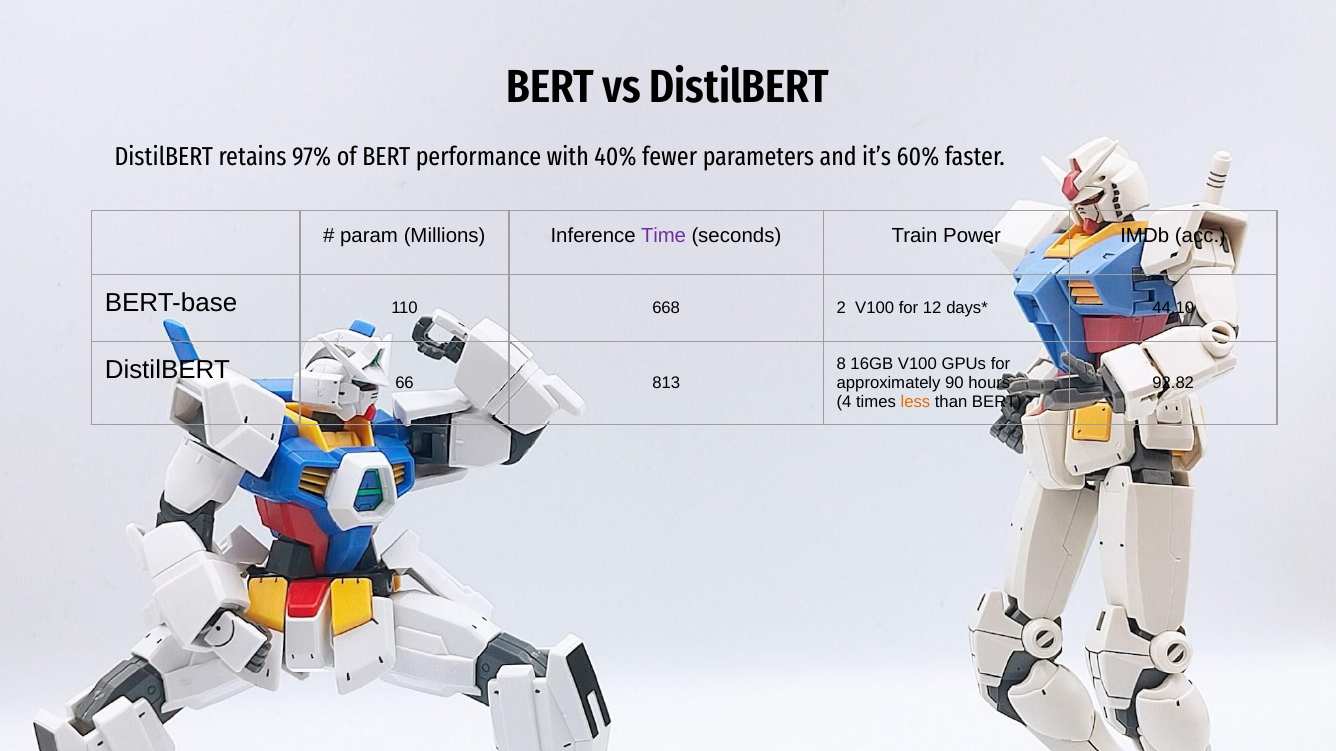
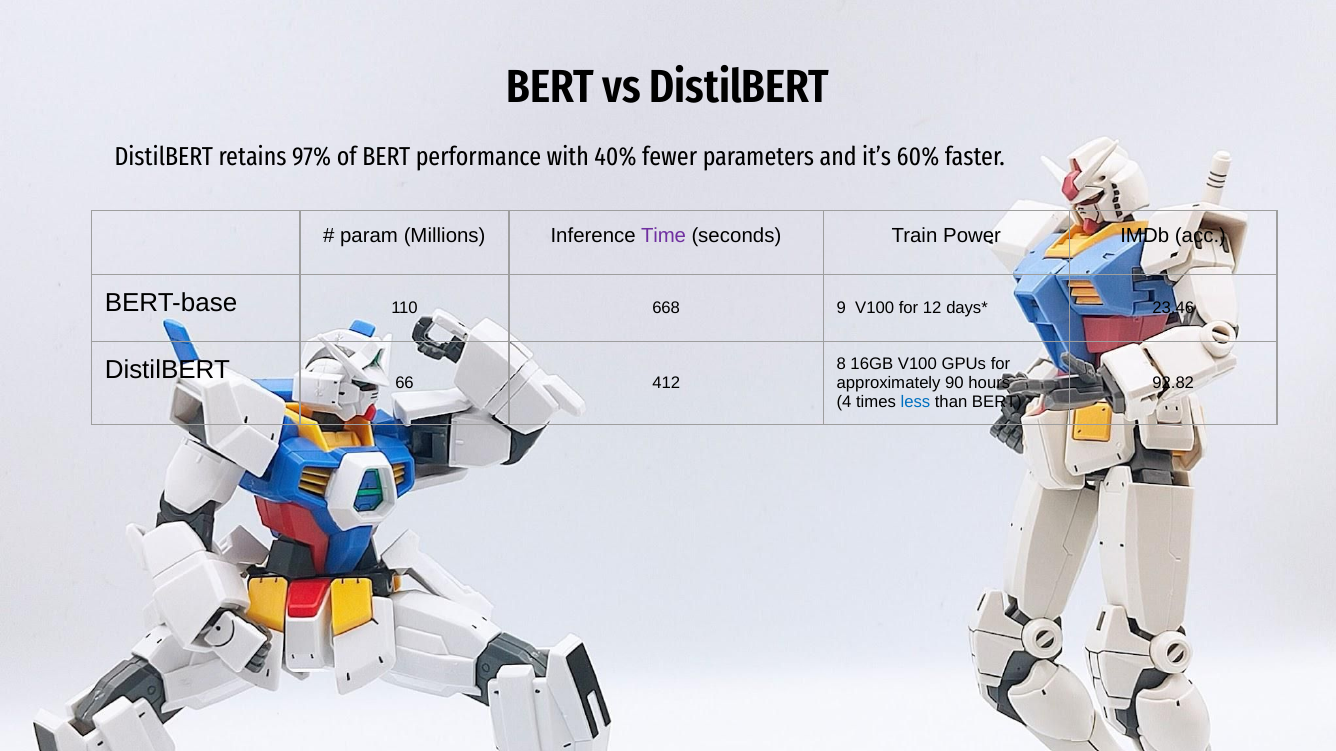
2: 2 -> 9
44.10: 44.10 -> 23.46
813: 813 -> 412
less colour: orange -> blue
